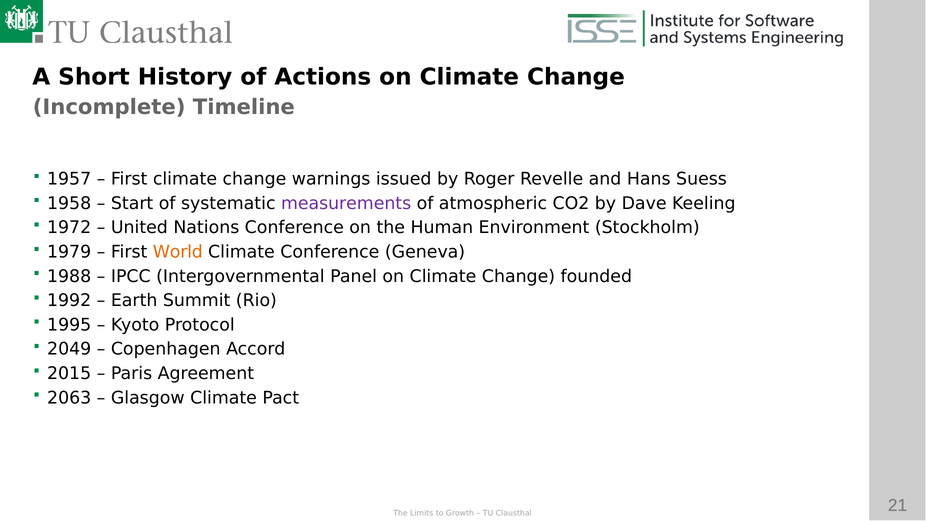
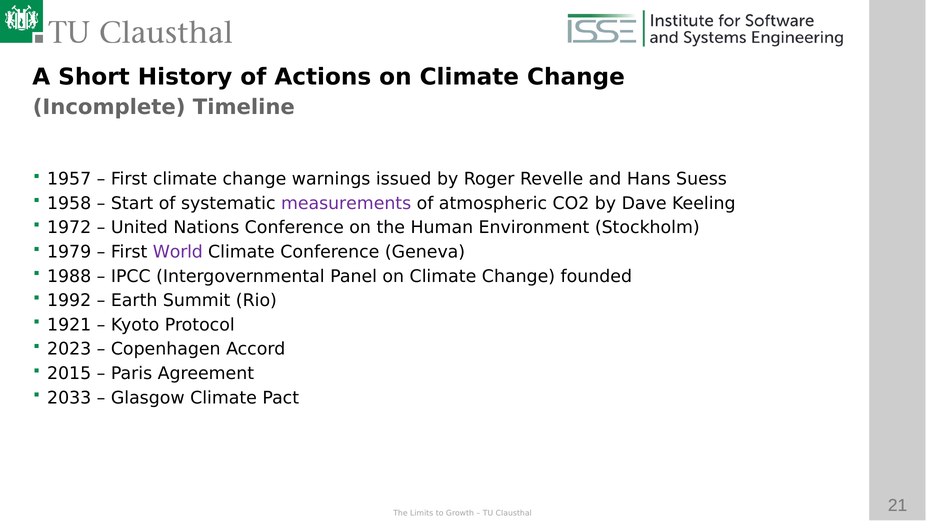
World colour: orange -> purple
1995: 1995 -> 1921
2049: 2049 -> 2023
2063: 2063 -> 2033
